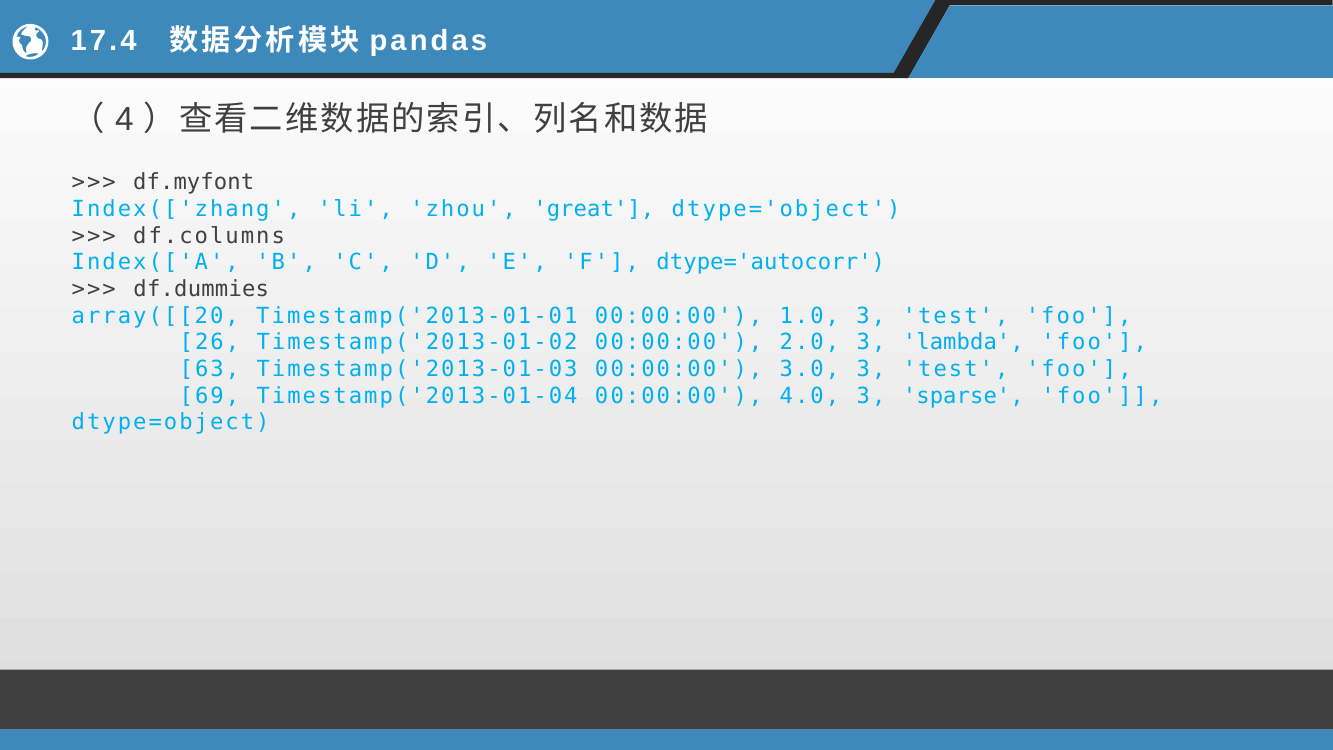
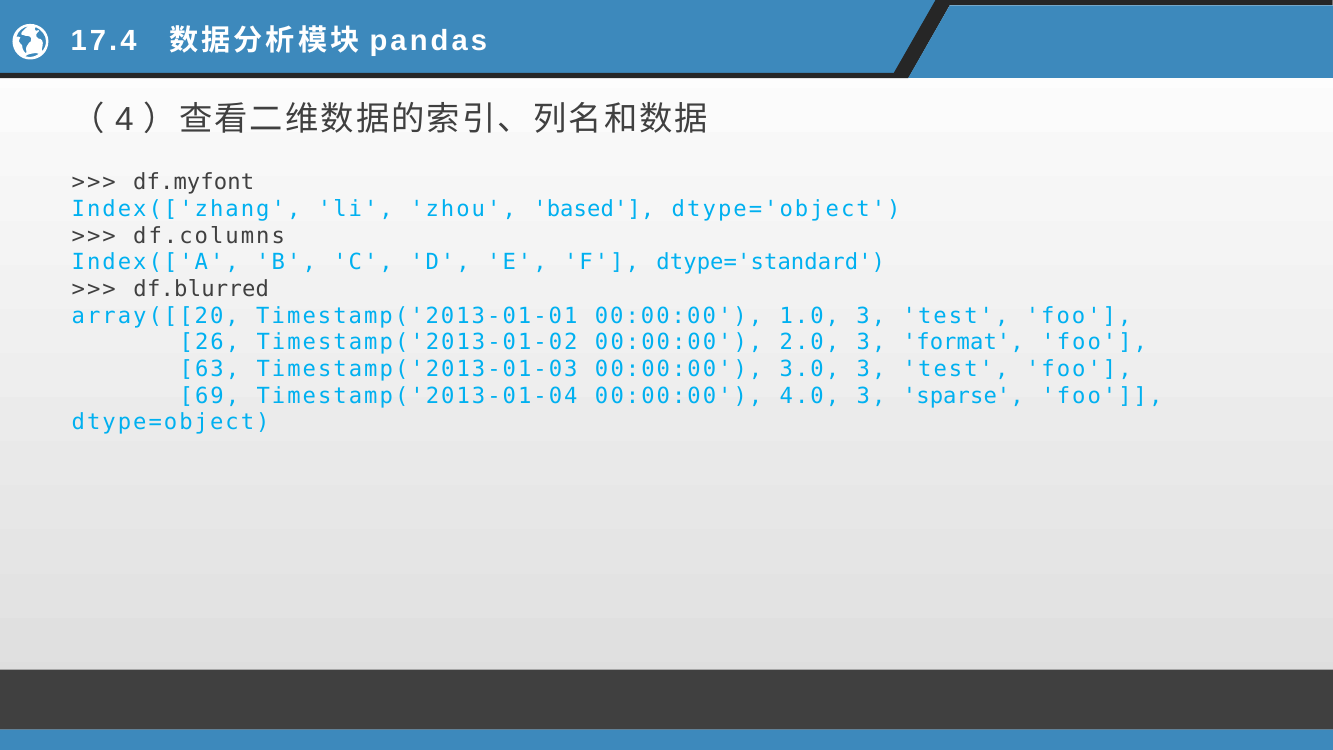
great: great -> based
dtype='autocorr: dtype='autocorr -> dtype='standard
df.dummies: df.dummies -> df.blurred
lambda: lambda -> format
